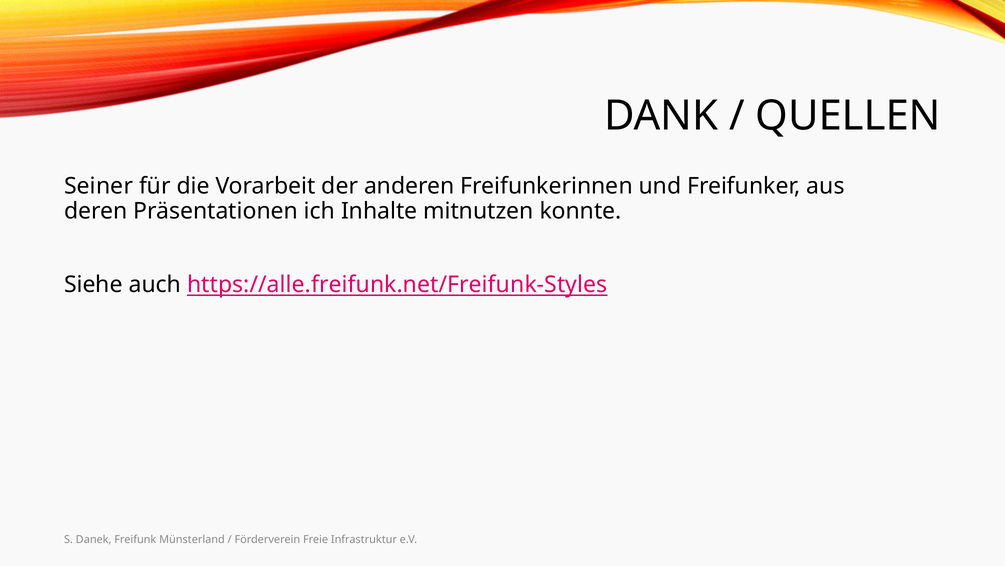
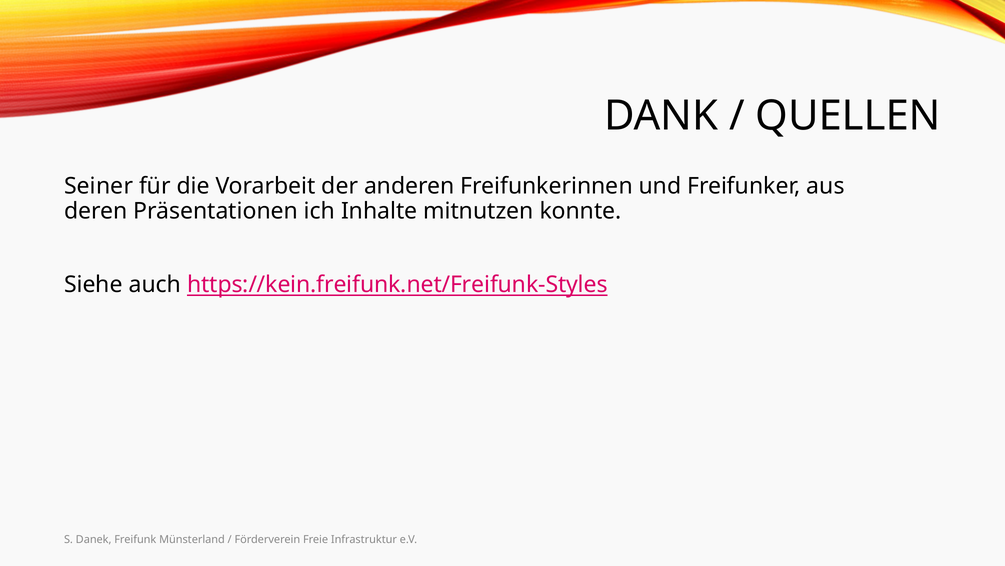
https://alle.freifunk.net/Freifunk-Styles: https://alle.freifunk.net/Freifunk-Styles -> https://kein.freifunk.net/Freifunk-Styles
